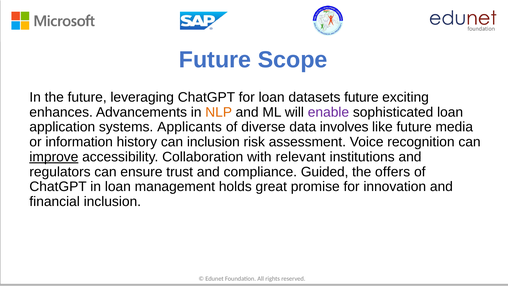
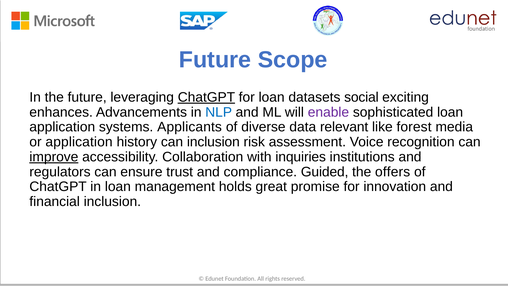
ChatGPT at (206, 97) underline: none -> present
datasets future: future -> social
NLP colour: orange -> blue
involves: involves -> relevant
like future: future -> forest
or information: information -> application
relevant: relevant -> inquiries
